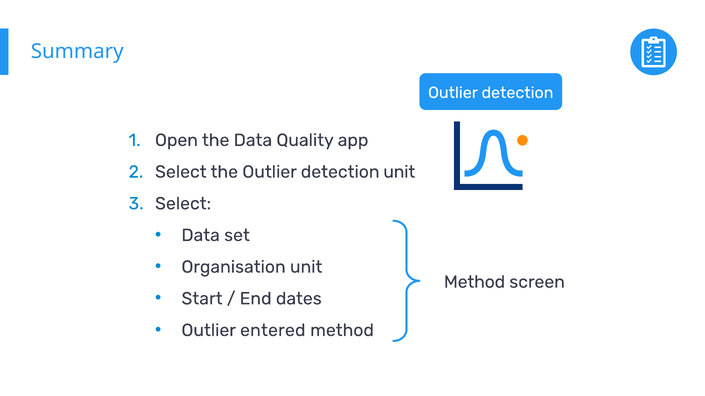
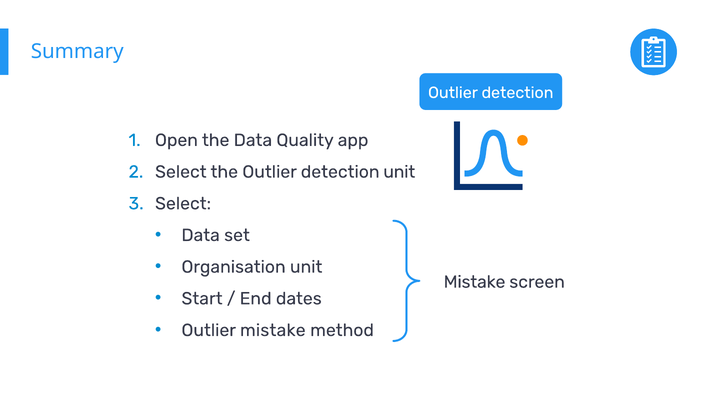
Method at (474, 282): Method -> Mistake
Outlier entered: entered -> mistake
